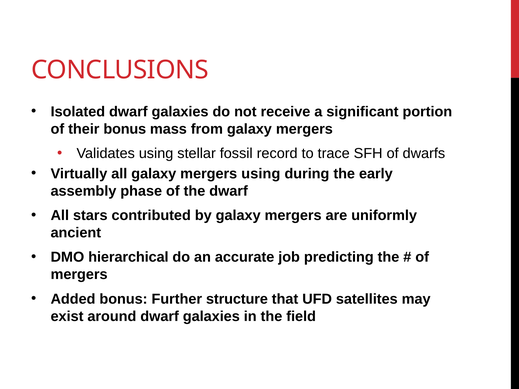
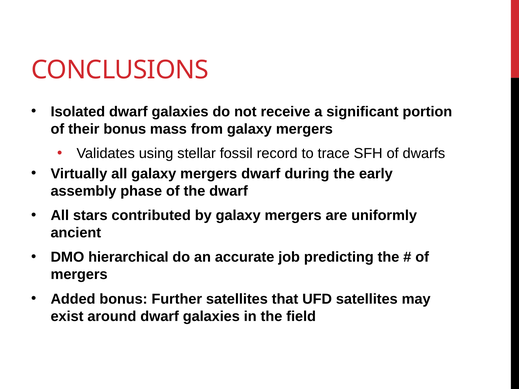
mergers using: using -> dwarf
Further structure: structure -> satellites
